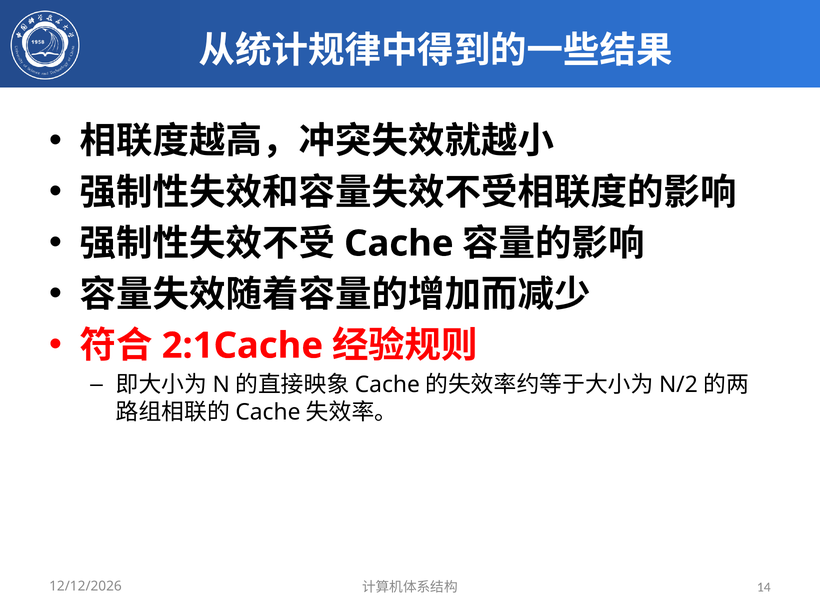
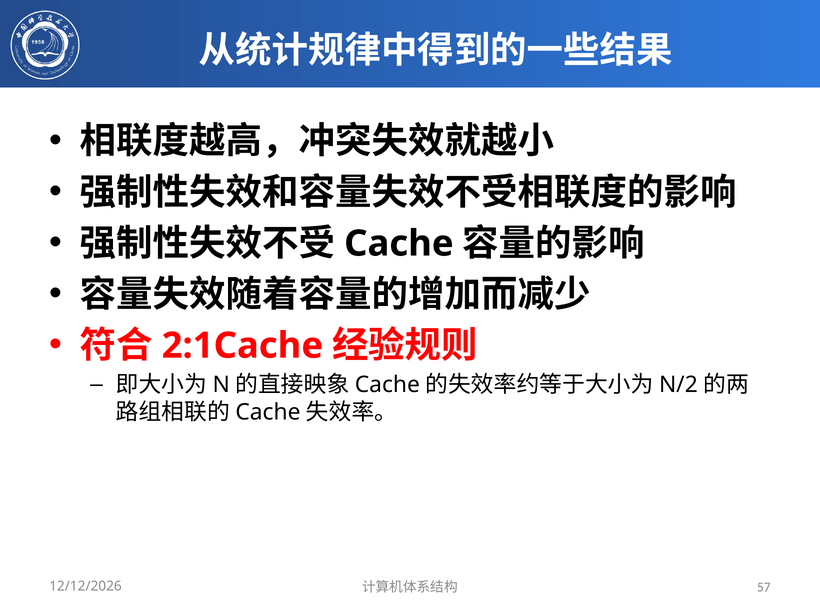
14: 14 -> 57
